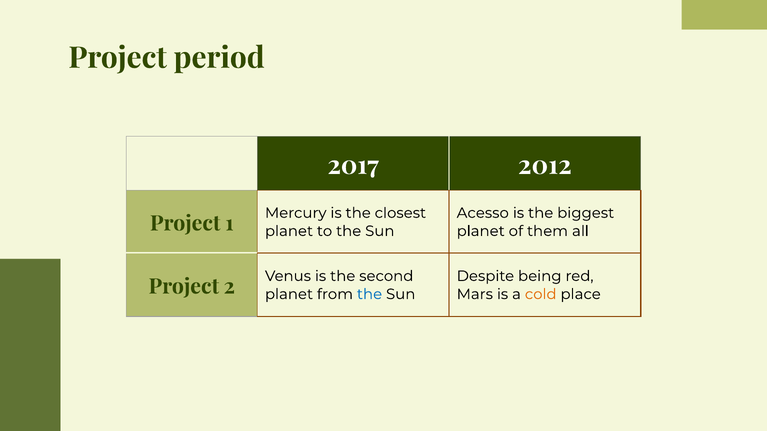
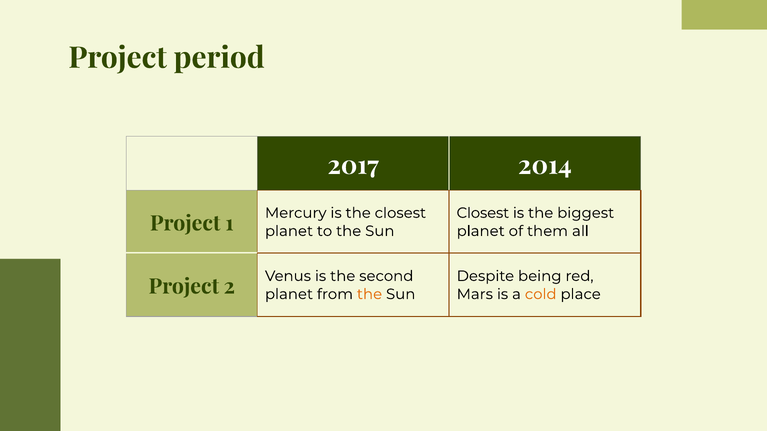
2012: 2012 -> 2014
Acesso at (483, 213): Acesso -> Closest
the at (370, 294) colour: blue -> orange
